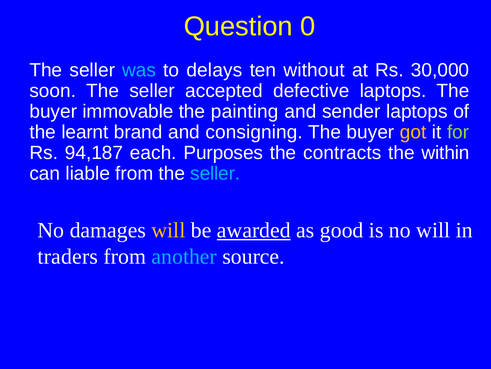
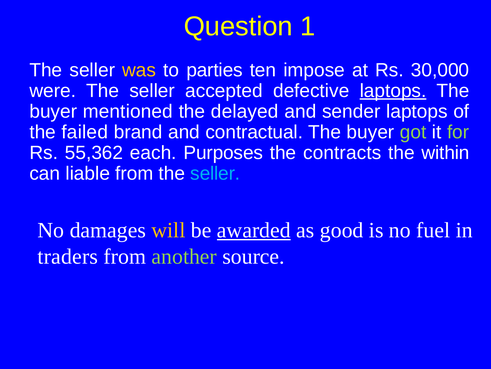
0: 0 -> 1
was colour: light blue -> yellow
delays: delays -> parties
without: without -> impose
soon: soon -> were
laptops at (393, 91) underline: none -> present
immovable: immovable -> mentioned
painting: painting -> delayed
learnt: learnt -> failed
consigning: consigning -> contractual
got colour: yellow -> light green
94,187: 94,187 -> 55,362
no will: will -> fuel
another colour: light blue -> light green
